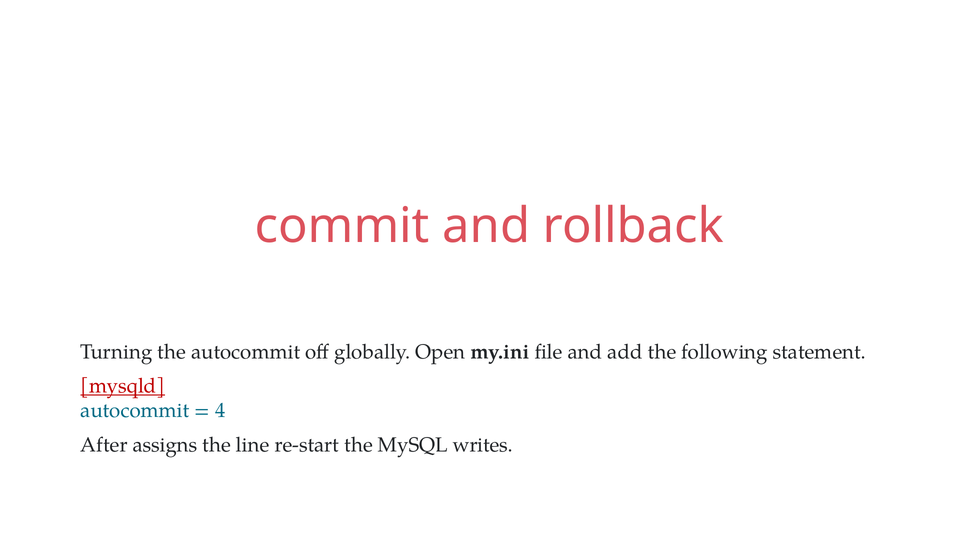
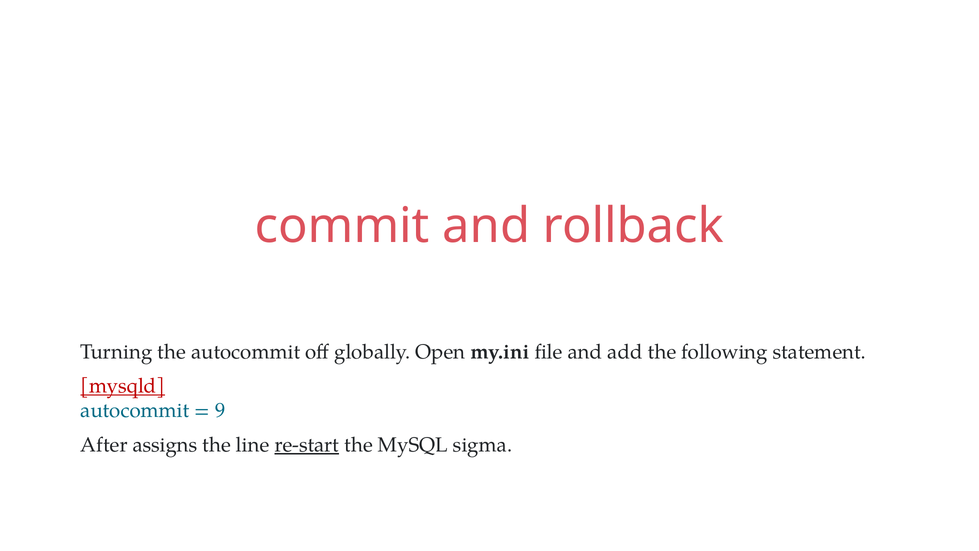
4: 4 -> 9
re-start underline: none -> present
writes: writes -> sigma
